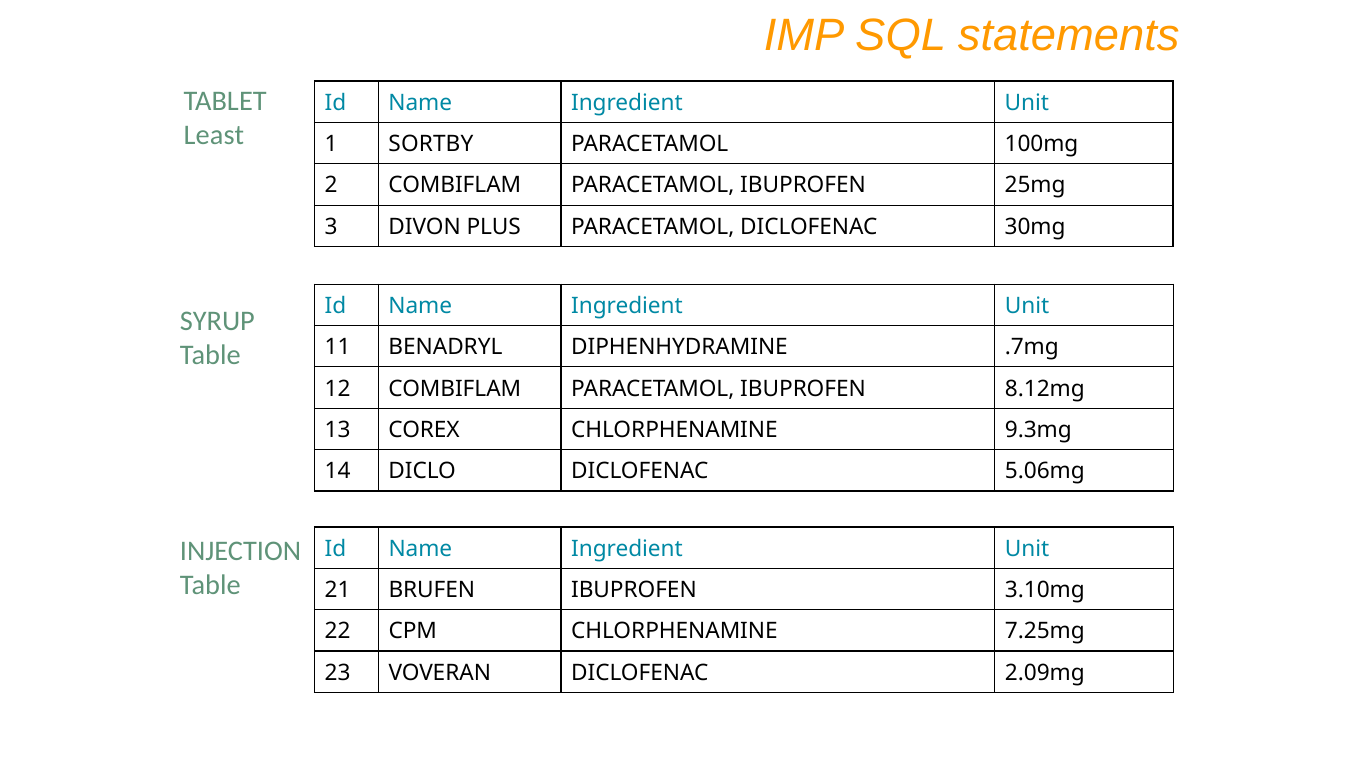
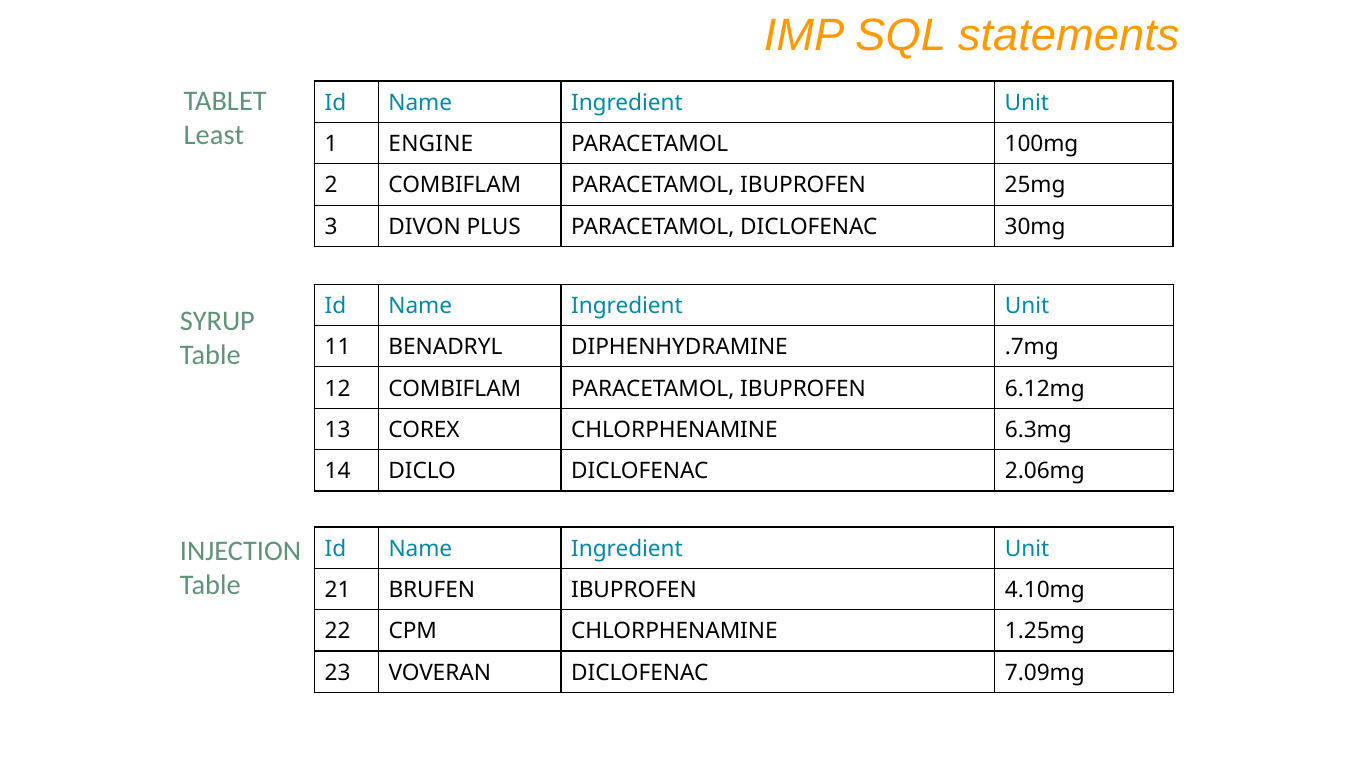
SORTBY: SORTBY -> ENGINE
8.12mg: 8.12mg -> 6.12mg
9.3mg: 9.3mg -> 6.3mg
5.06mg: 5.06mg -> 2.06mg
3.10mg: 3.10mg -> 4.10mg
7.25mg: 7.25mg -> 1.25mg
2.09mg: 2.09mg -> 7.09mg
